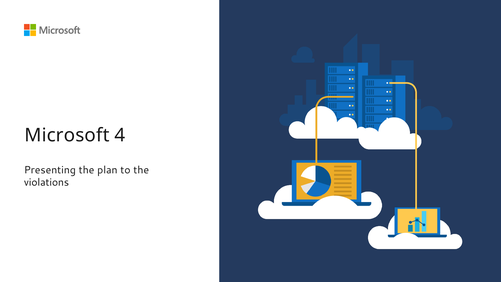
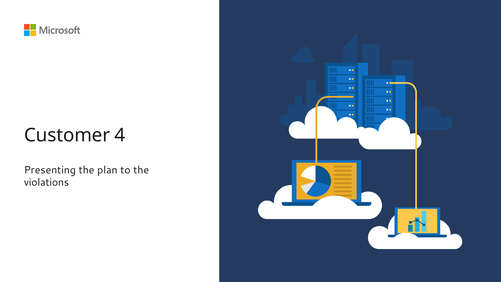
Microsoft: Microsoft -> Customer
